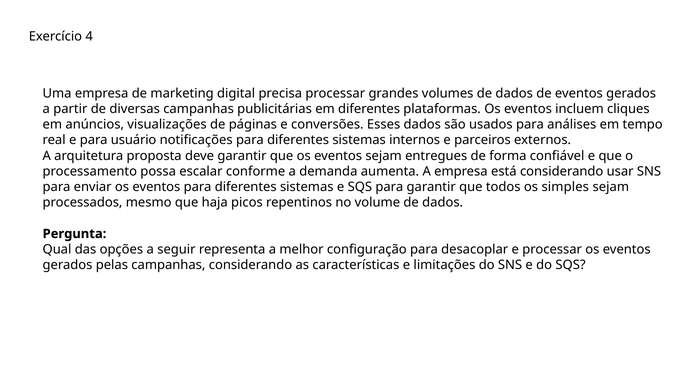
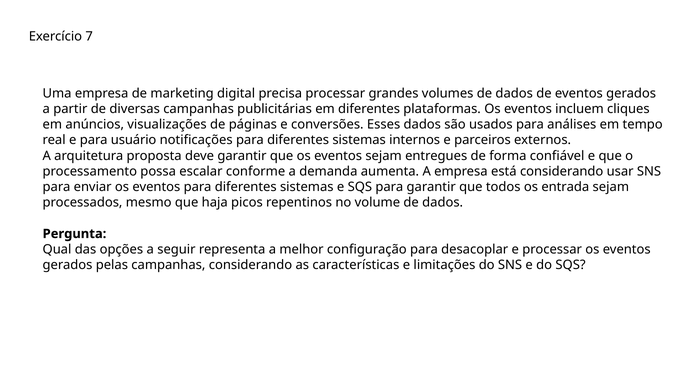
4: 4 -> 7
simples: simples -> entrada
